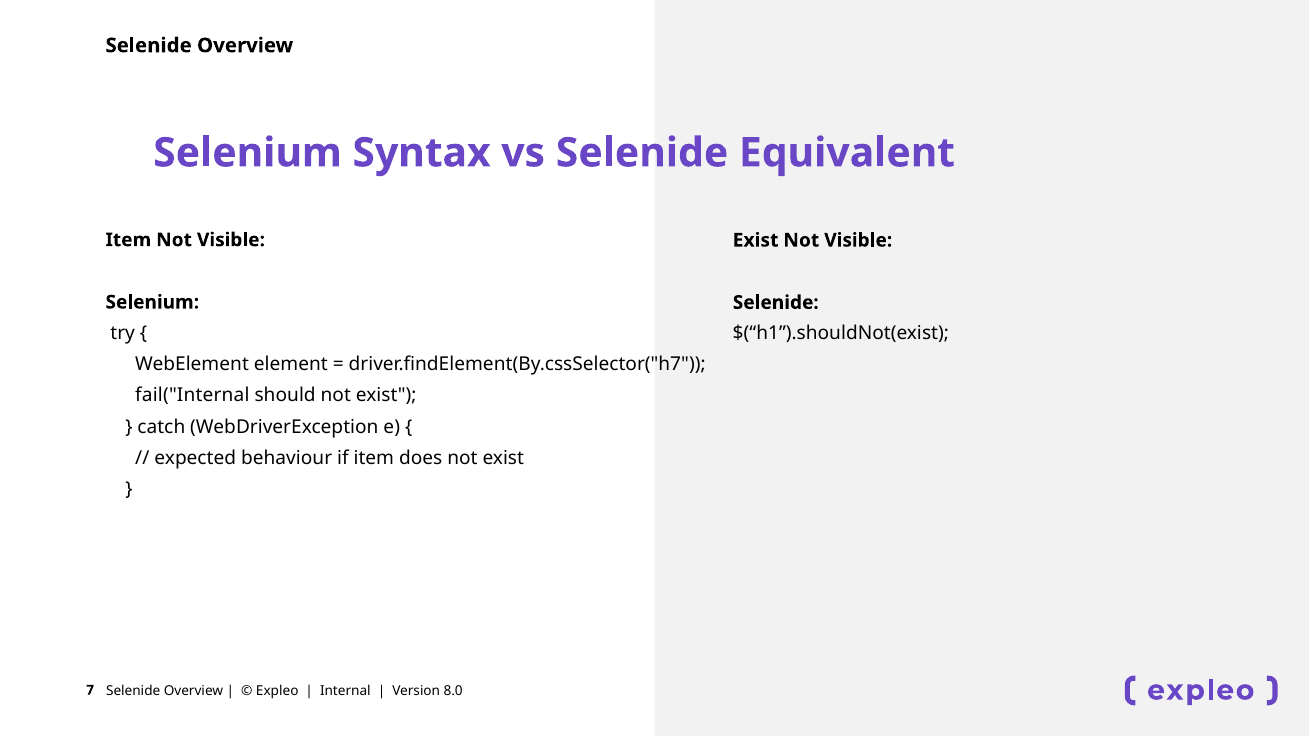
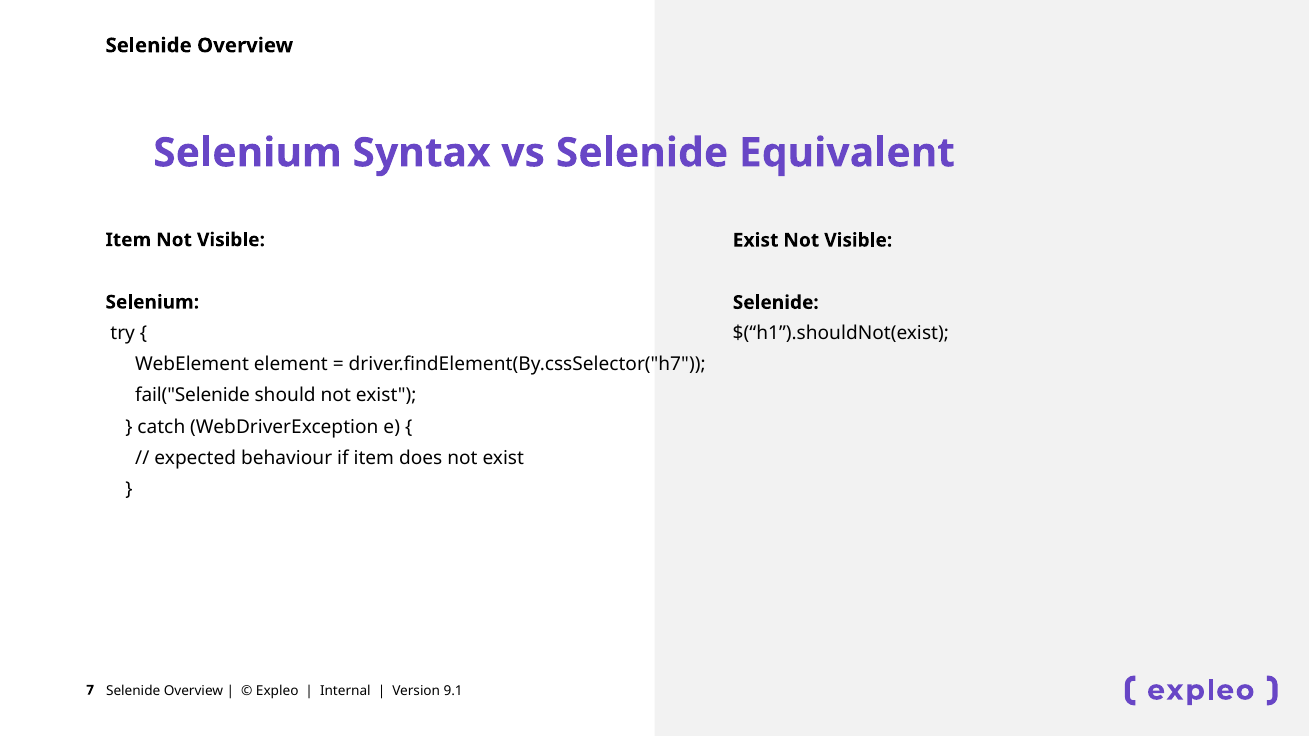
fail("Internal: fail("Internal -> fail("Selenide
8.0: 8.0 -> 9.1
